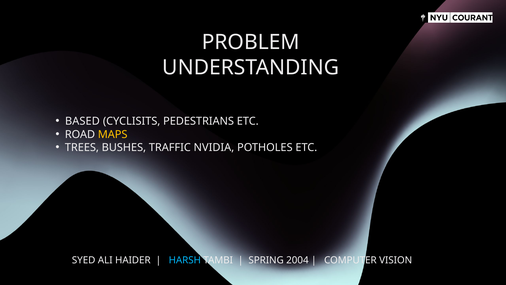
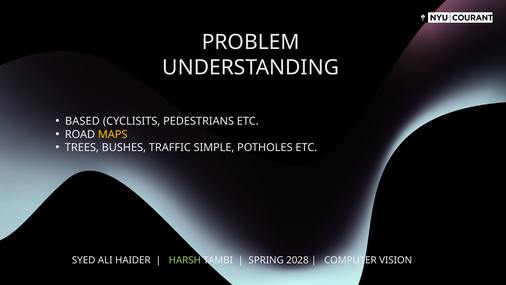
NVIDIA: NVIDIA -> SIMPLE
HARSH colour: light blue -> light green
2004: 2004 -> 2028
